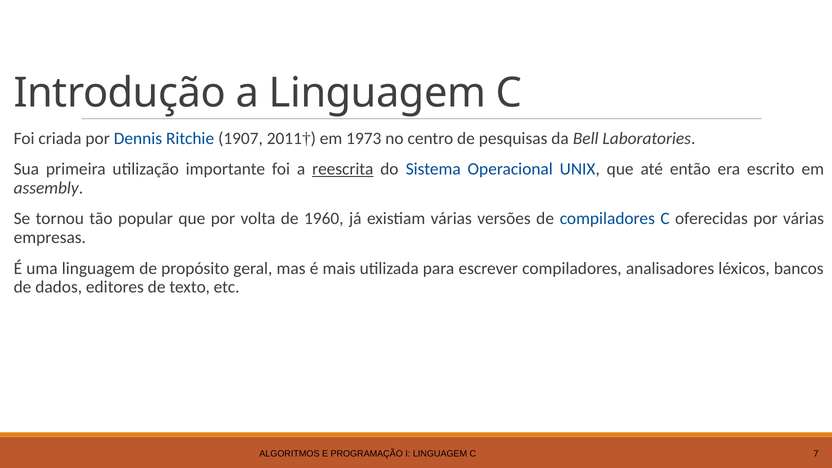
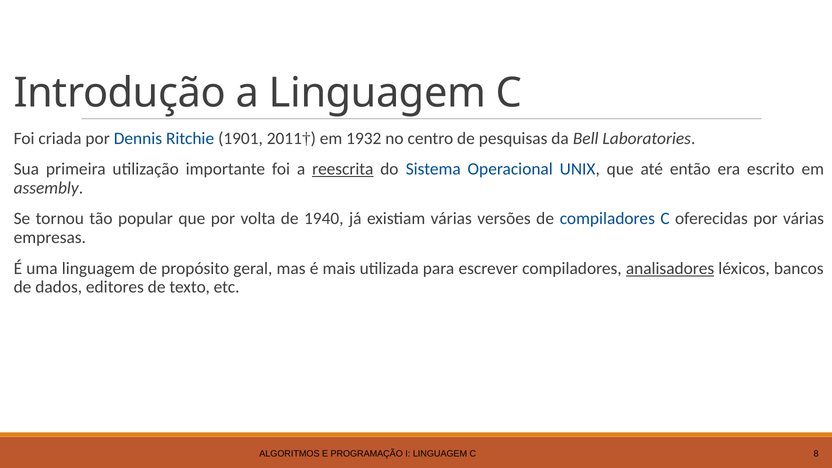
1907: 1907 -> 1901
1973: 1973 -> 1932
1960: 1960 -> 1940
analisadores underline: none -> present
7: 7 -> 8
